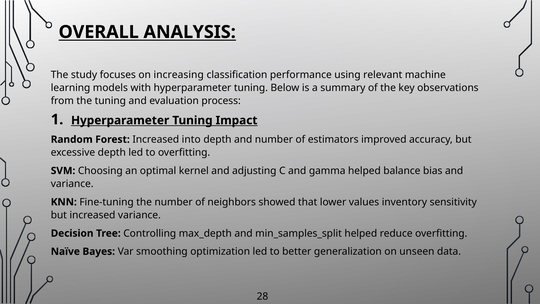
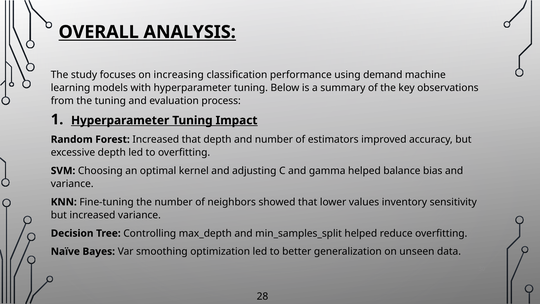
relevant: relevant -> demand
Increased into: into -> that
